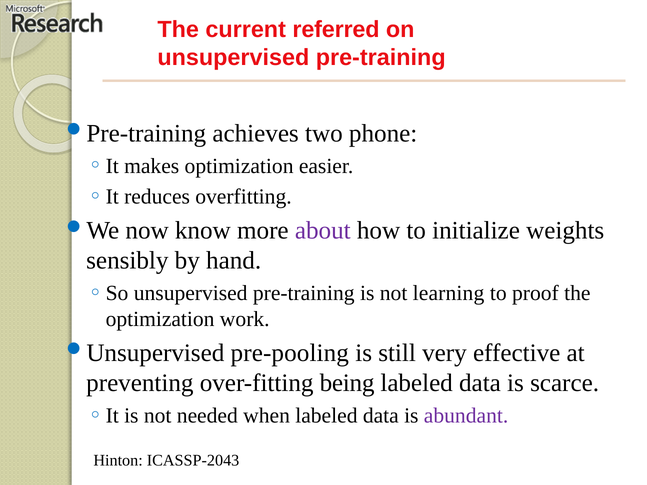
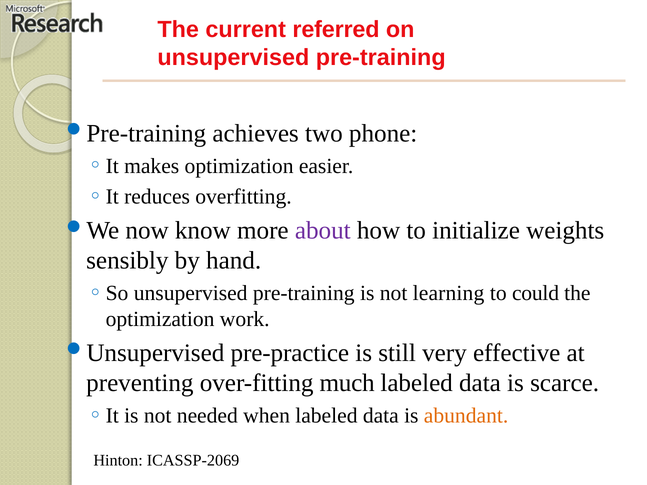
proof: proof -> could
pre-pooling: pre-pooling -> pre-practice
being: being -> much
abundant colour: purple -> orange
ICASSP-2043: ICASSP-2043 -> ICASSP-2069
